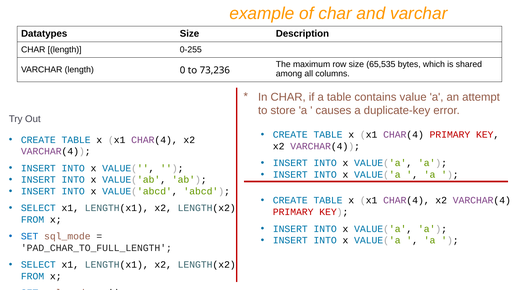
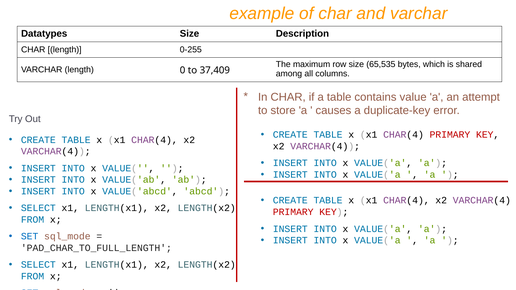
73,236: 73,236 -> 37,409
